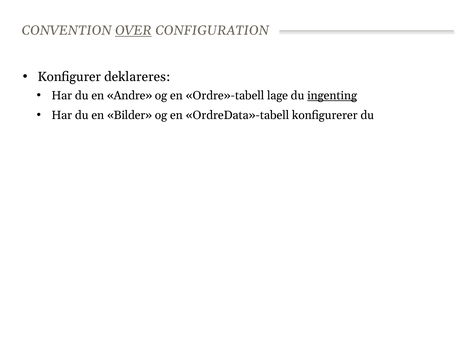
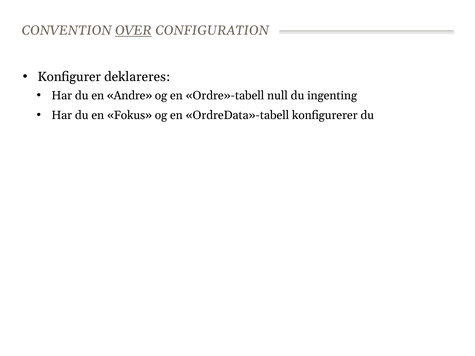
lage: lage -> null
ingenting underline: present -> none
Bilder: Bilder -> Fokus
